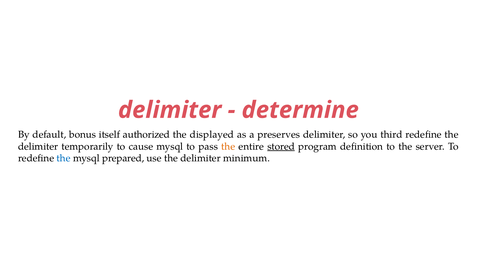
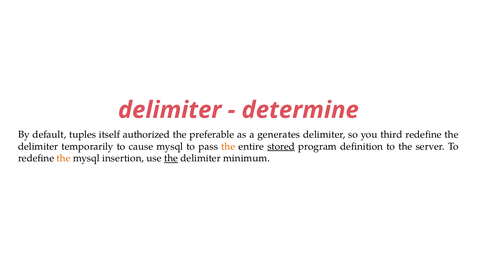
bonus: bonus -> tuples
displayed: displayed -> preferable
preserves: preserves -> generates
the at (64, 158) colour: blue -> orange
prepared: prepared -> insertion
the at (171, 158) underline: none -> present
